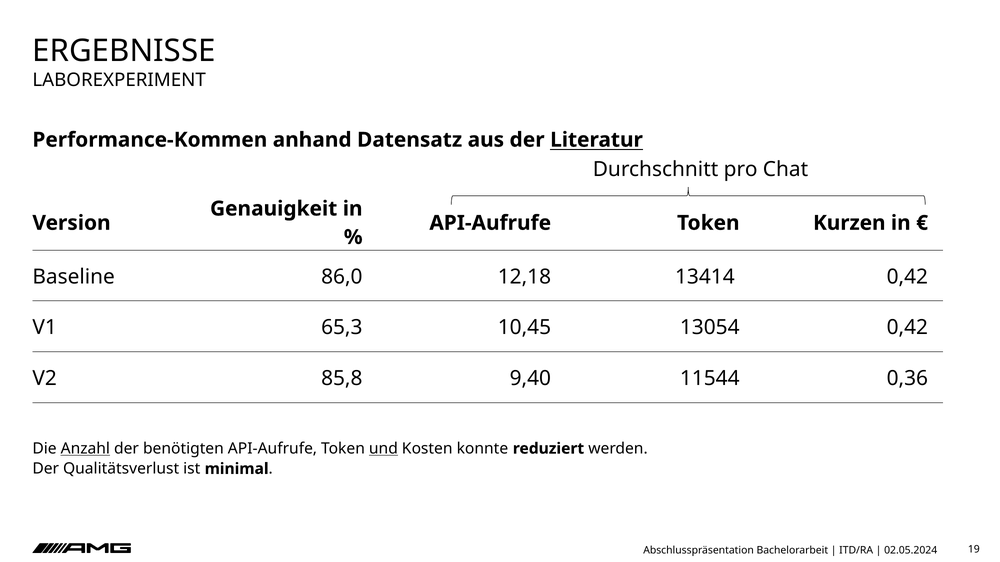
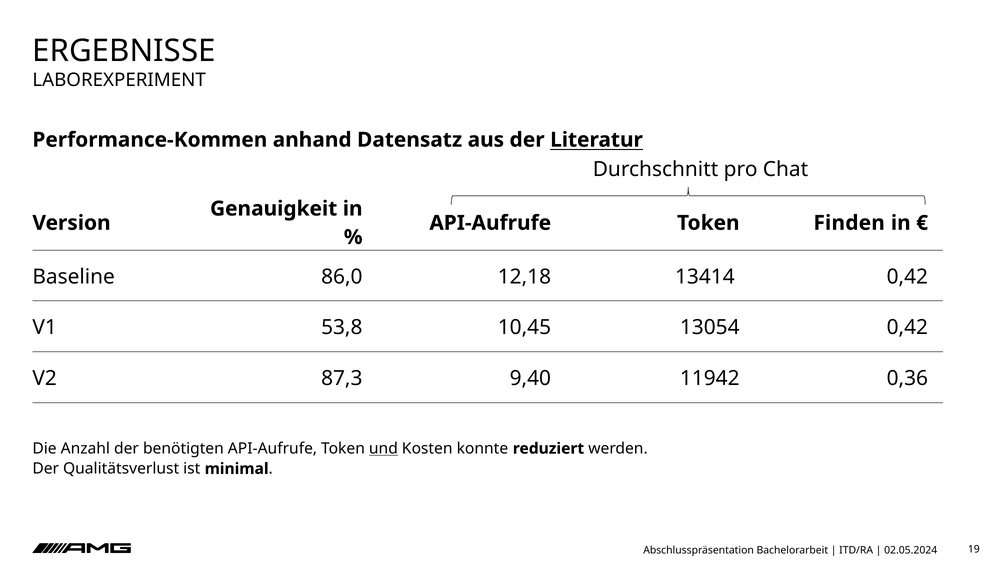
Kurzen: Kurzen -> Finden
65,3: 65,3 -> 53,8
85,8: 85,8 -> 87,3
11544: 11544 -> 11942
Anzahl underline: present -> none
